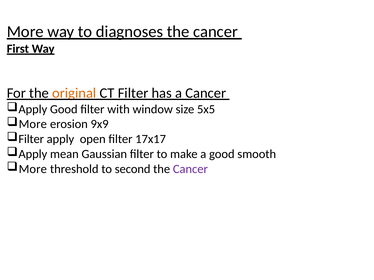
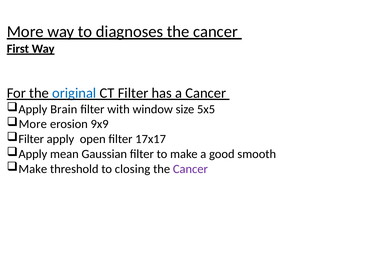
original colour: orange -> blue
Apply Good: Good -> Brain
More at (33, 169): More -> Make
second: second -> closing
